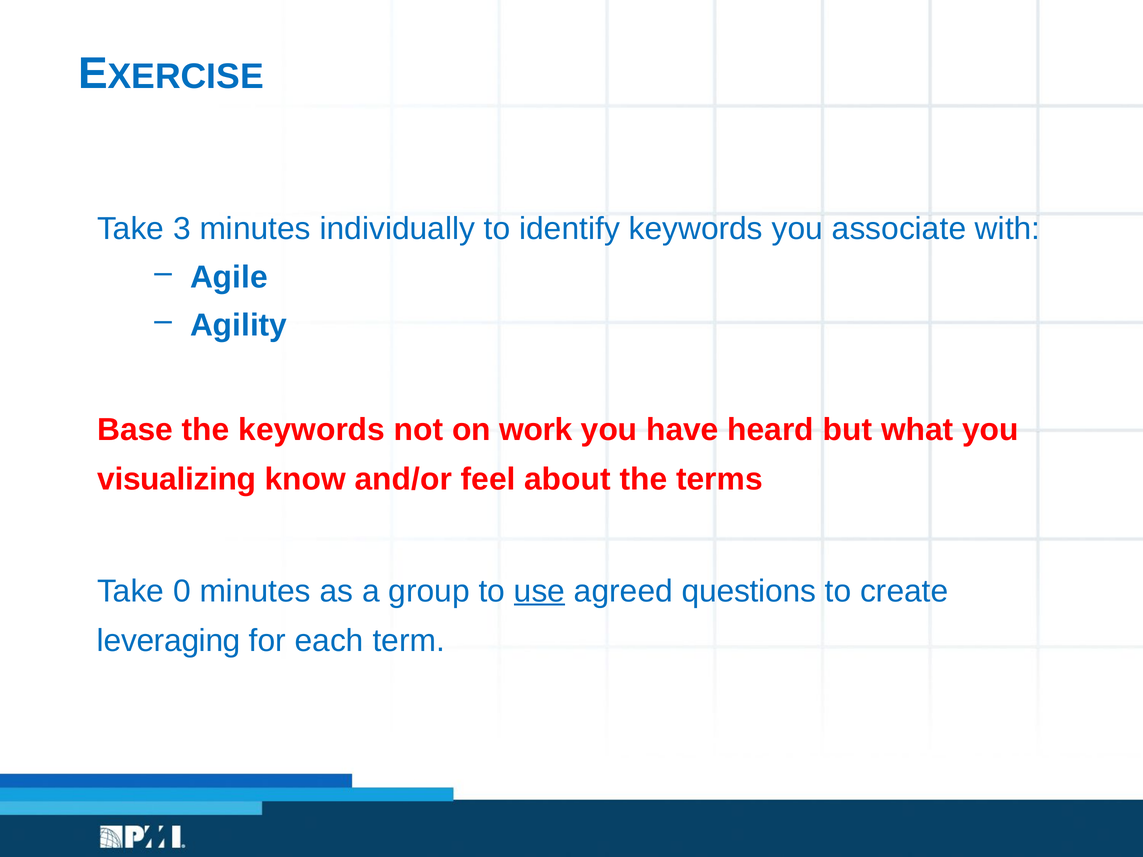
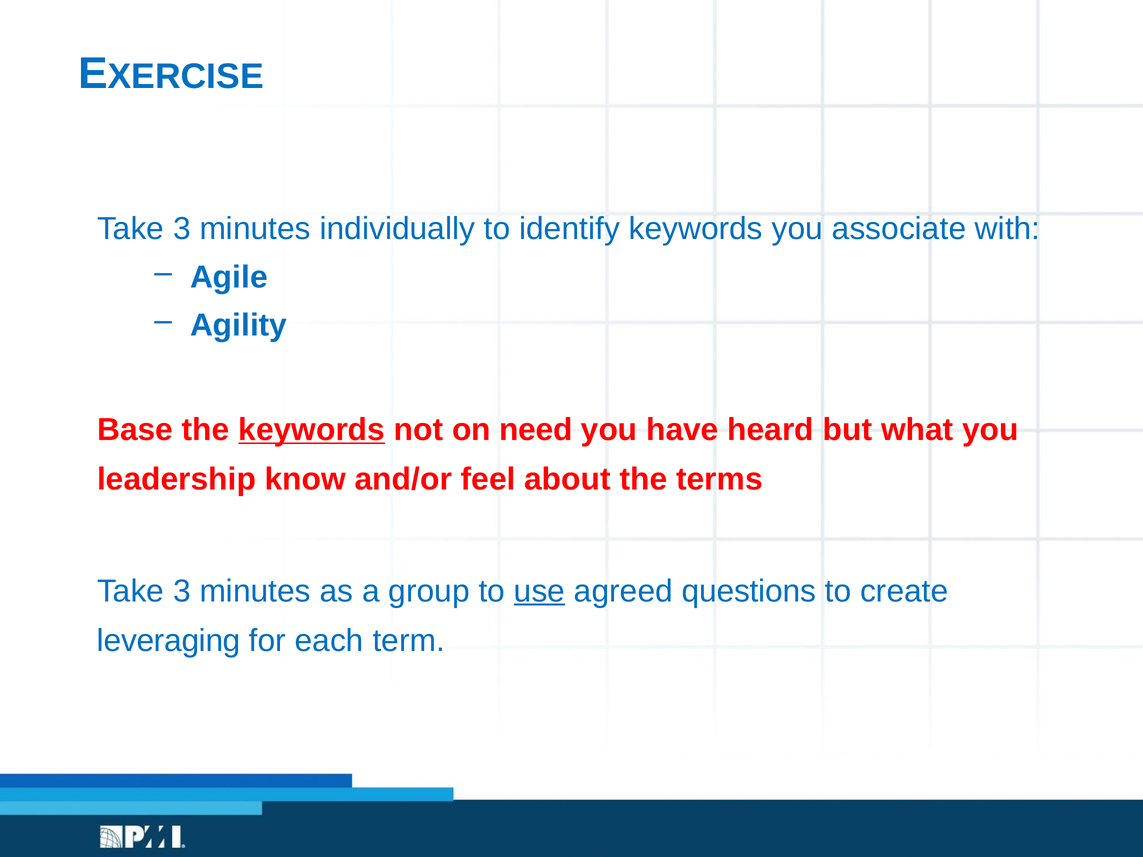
keywords at (312, 430) underline: none -> present
work: work -> need
visualizing: visualizing -> leadership
0 at (182, 591): 0 -> 3
